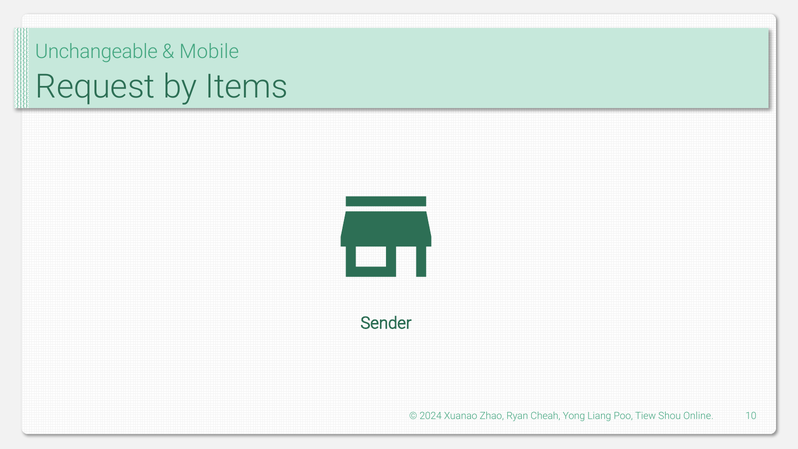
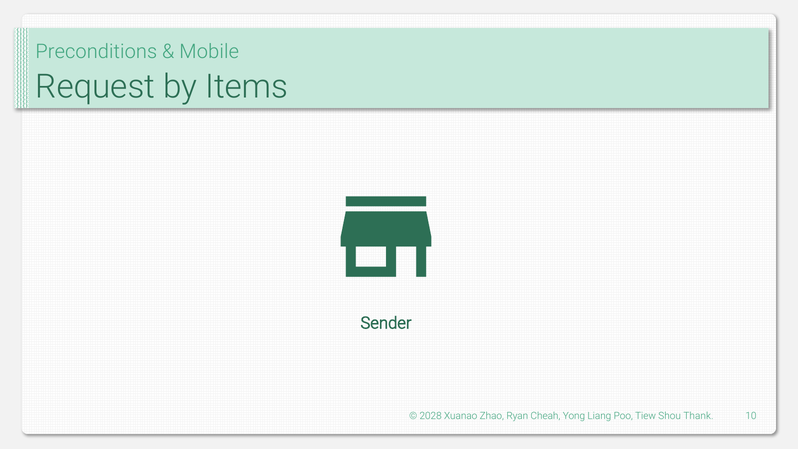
Unchangeable: Unchangeable -> Preconditions
2024: 2024 -> 2028
Online: Online -> Thank
